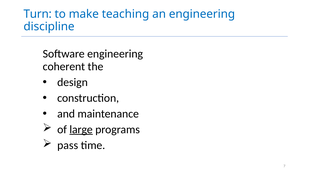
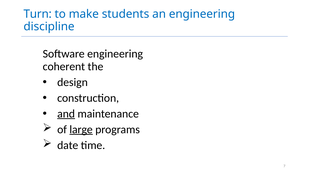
teaching: teaching -> students
and underline: none -> present
pass: pass -> date
